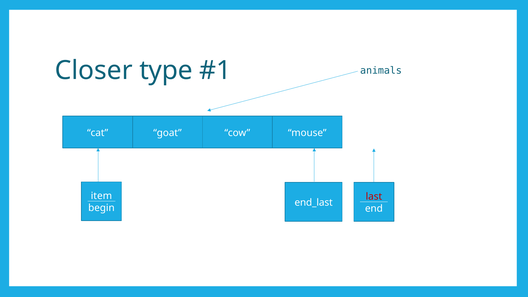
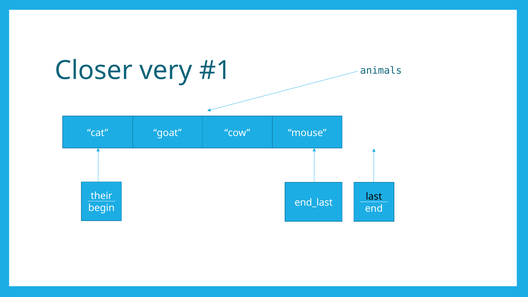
type: type -> very
item: item -> their
last colour: red -> black
